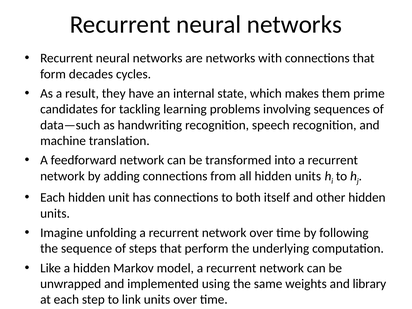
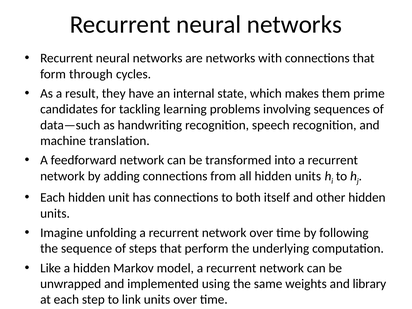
decades: decades -> through
